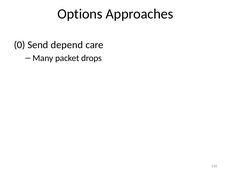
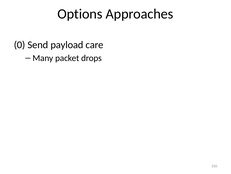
depend: depend -> payload
